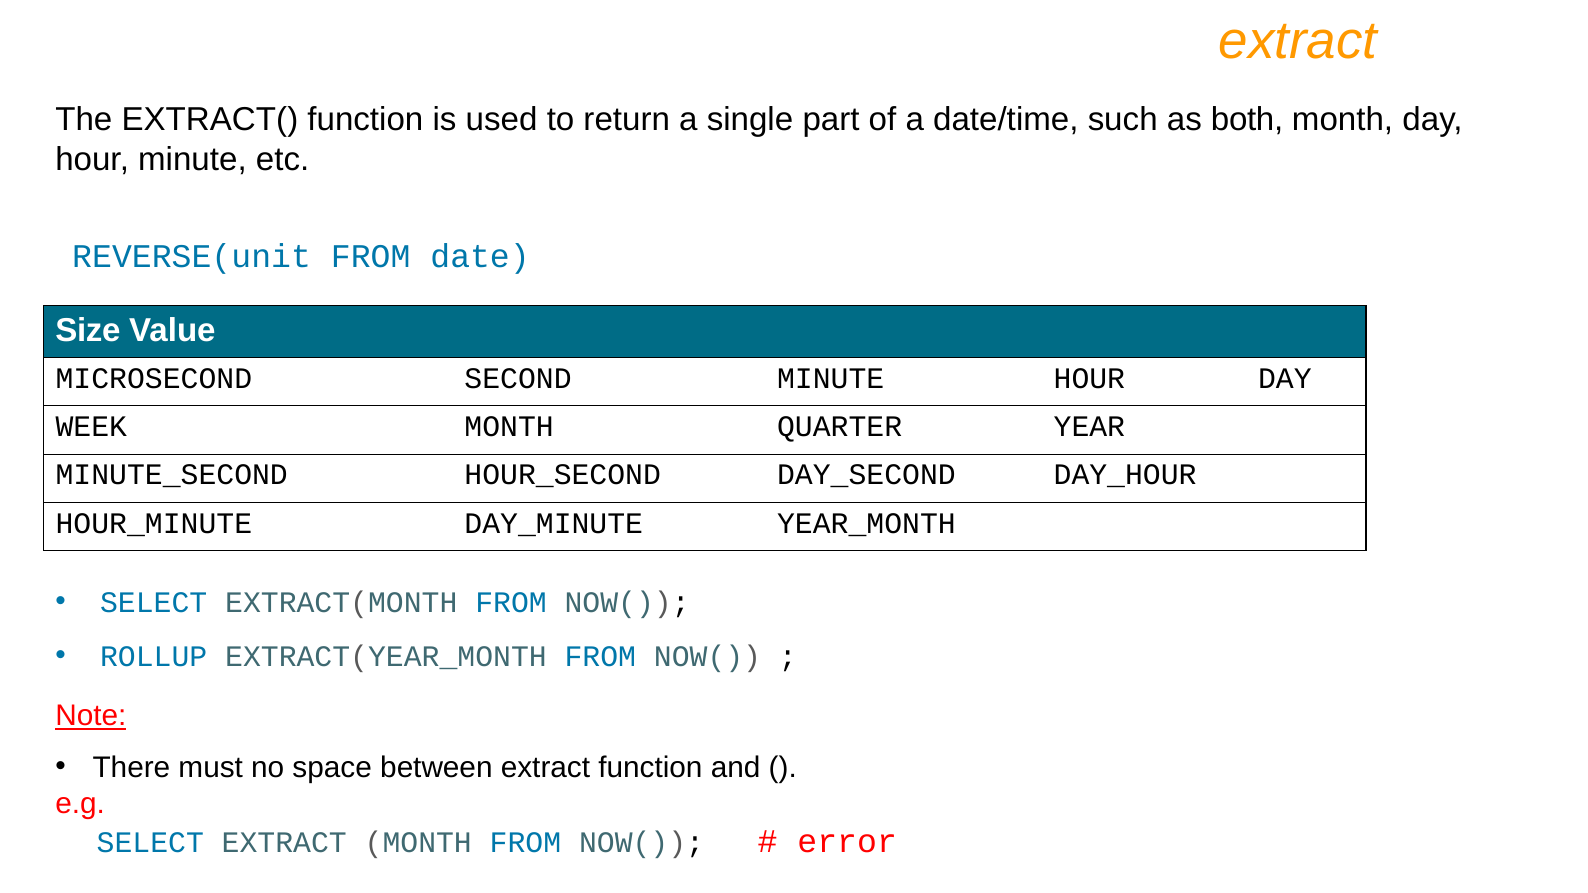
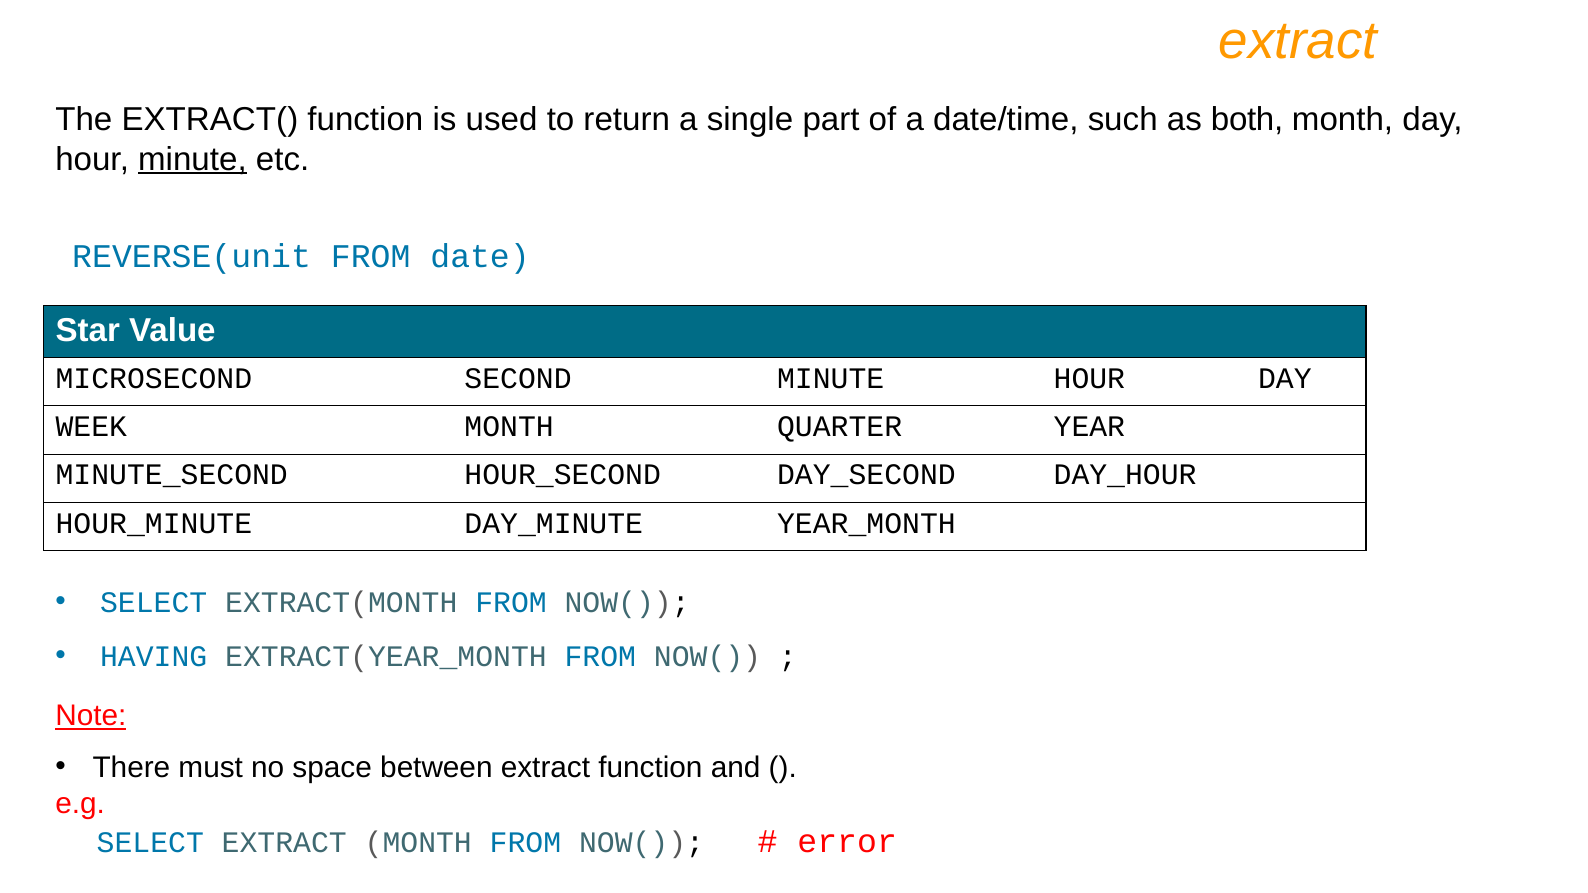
minute at (192, 159) underline: none -> present
Size: Size -> Star
ROLLUP: ROLLUP -> HAVING
